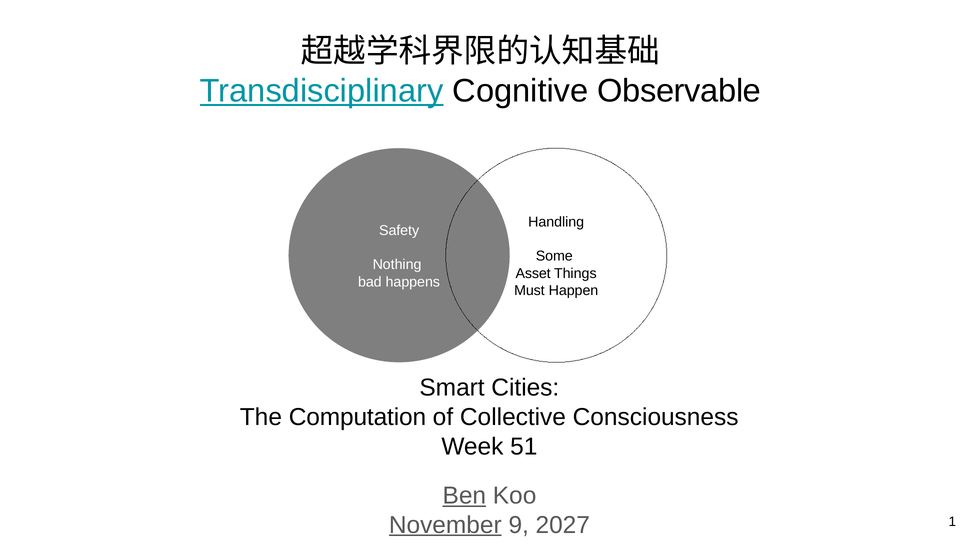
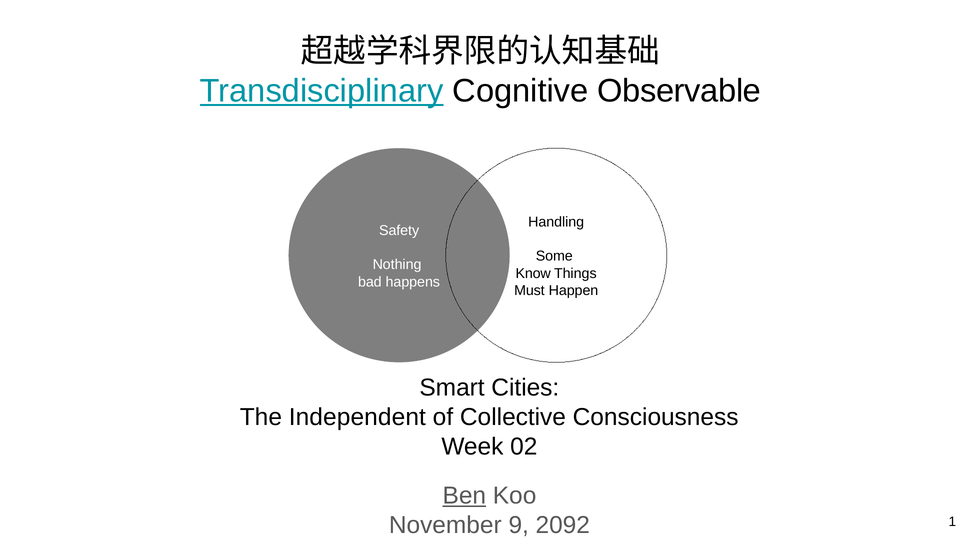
Asset: Asset -> Know
Computation: Computation -> Independent
51: 51 -> 02
November underline: present -> none
2027: 2027 -> 2092
